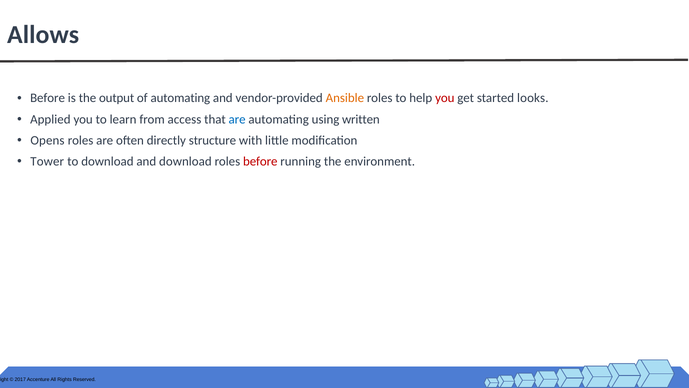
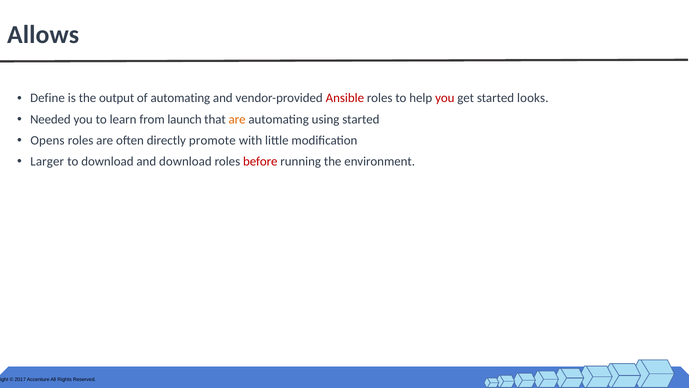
Before at (48, 98): Before -> Define
Ansible colour: orange -> red
Applied: Applied -> Needed
access: access -> launch
are at (237, 119) colour: blue -> orange
using written: written -> started
structure: structure -> promote
Tower: Tower -> Larger
